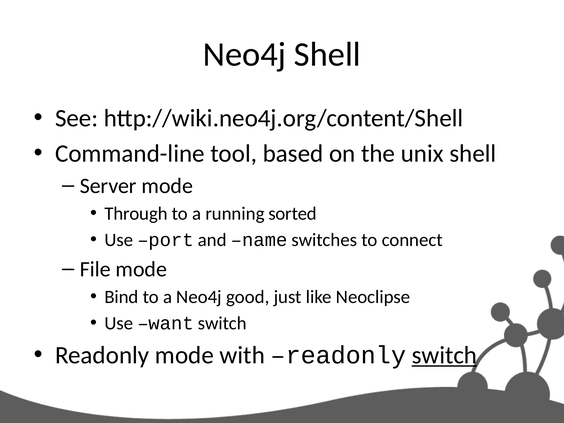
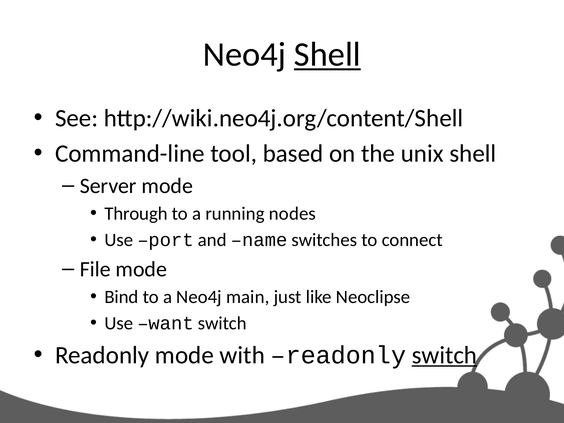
Shell at (327, 55) underline: none -> present
sorted: sorted -> nodes
good: good -> main
